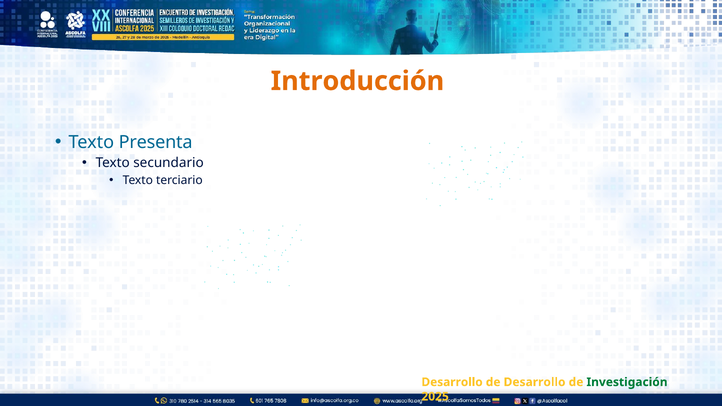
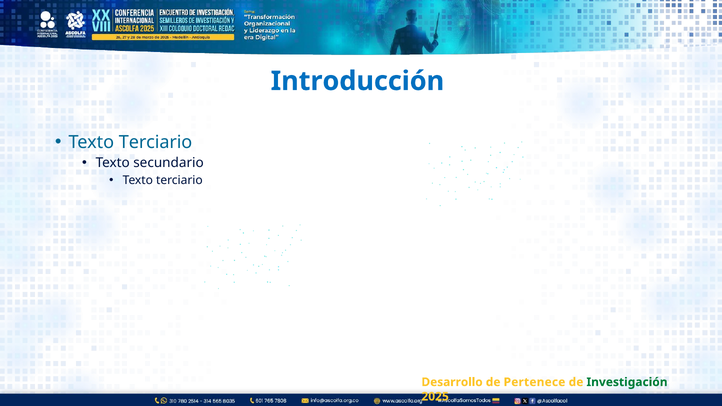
Introducción colour: orange -> blue
Presenta at (156, 142): Presenta -> Terciario
de Desarrollo: Desarrollo -> Pertenece
